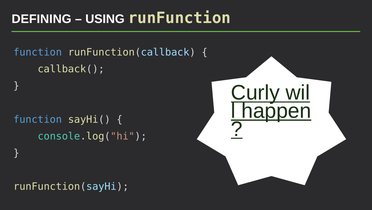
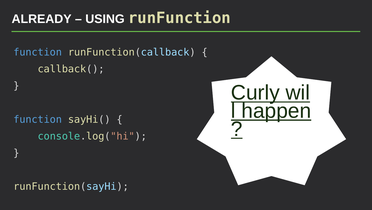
DEFINING: DEFINING -> ALREADY
